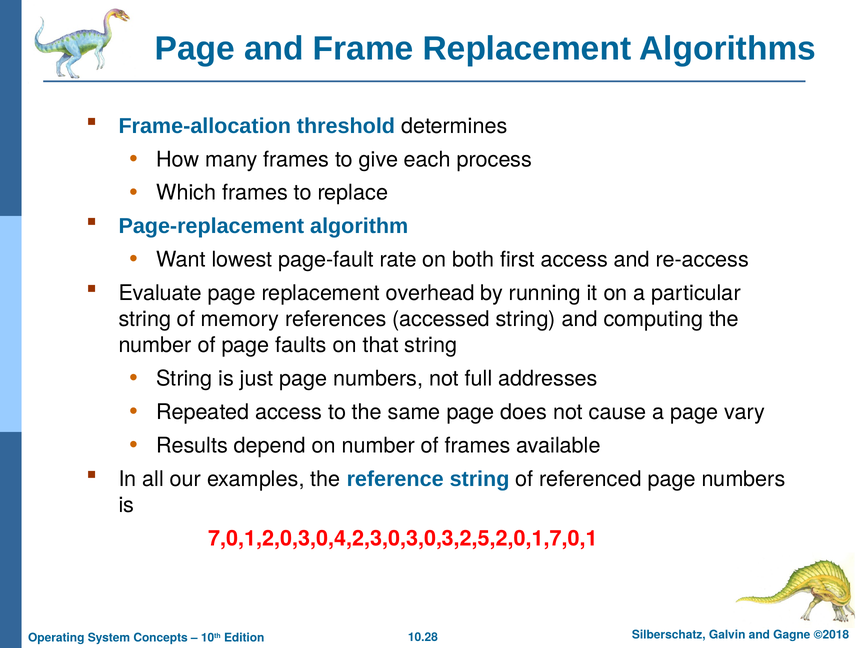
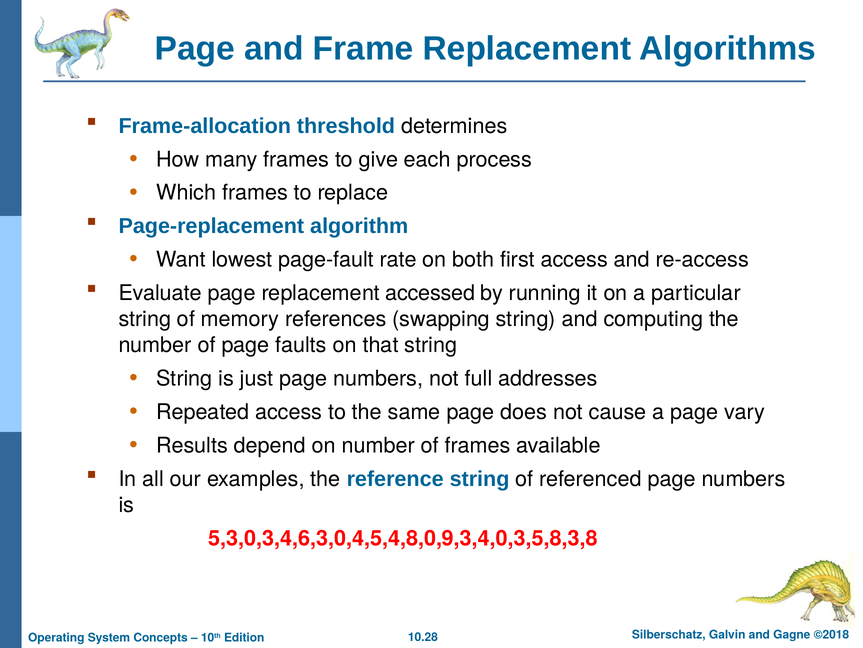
overhead: overhead -> accessed
accessed: accessed -> swapping
7,0,1,2,0,3,0,4,2,3,0,3,0,3,2,5,2,0,1,7,0,1: 7,0,1,2,0,3,0,4,2,3,0,3,0,3,2,5,2,0,1,7,0,1 -> 5,3,0,3,4,6,3,0,4,5,4,8,0,9,3,4,0,3,5,8,3,8
